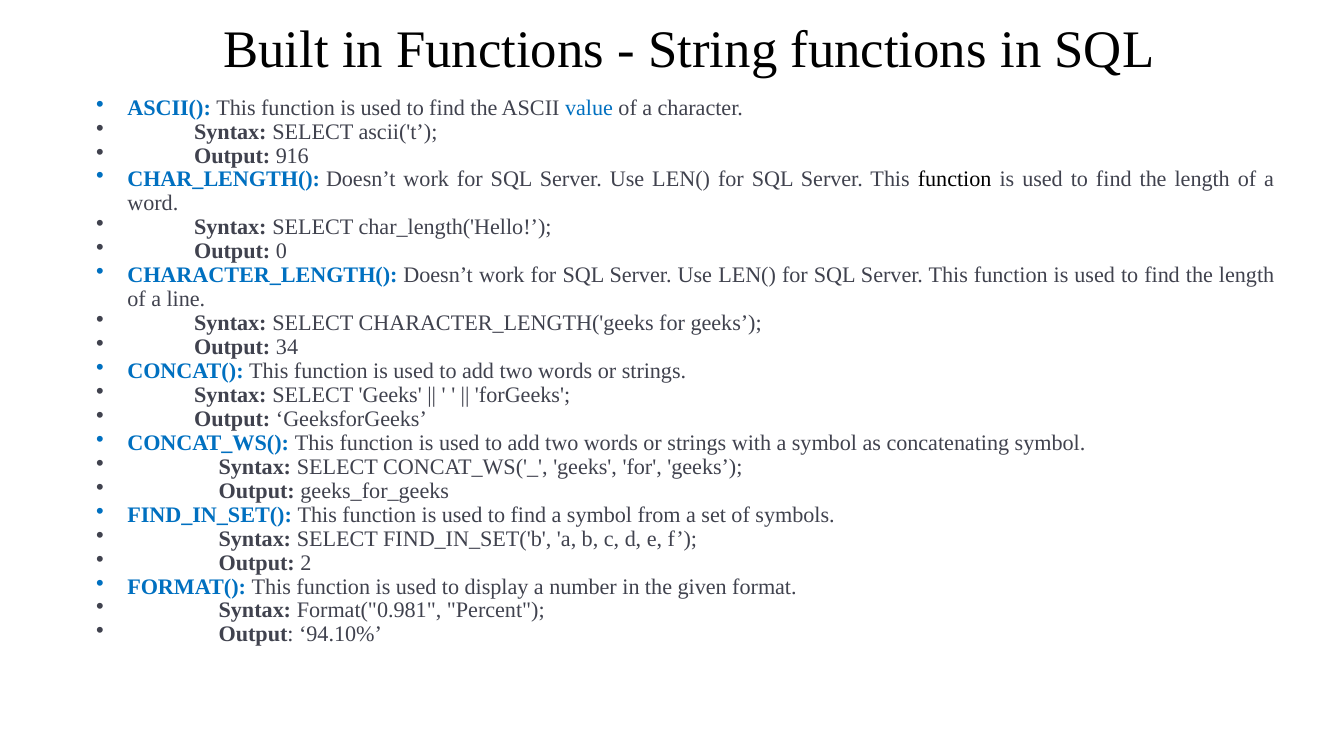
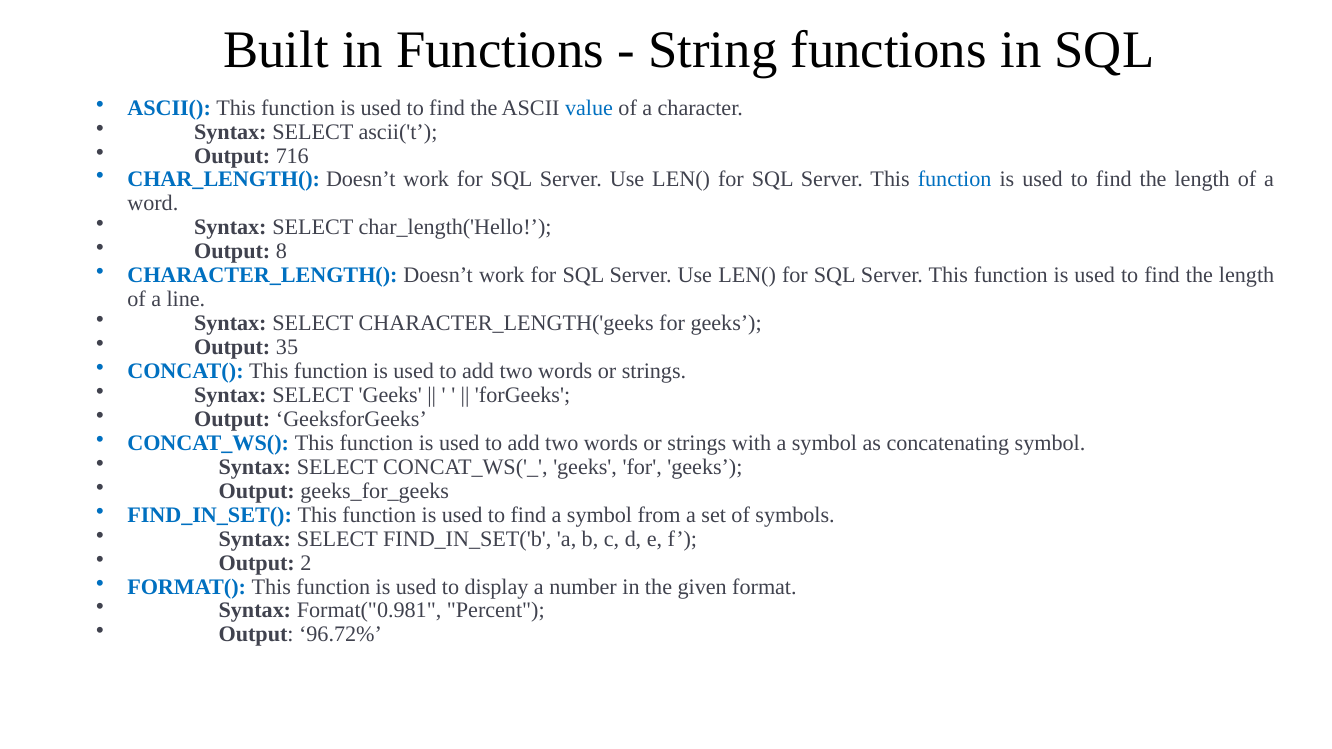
916: 916 -> 716
function at (955, 180) colour: black -> blue
0: 0 -> 8
34: 34 -> 35
94.10%: 94.10% -> 96.72%
